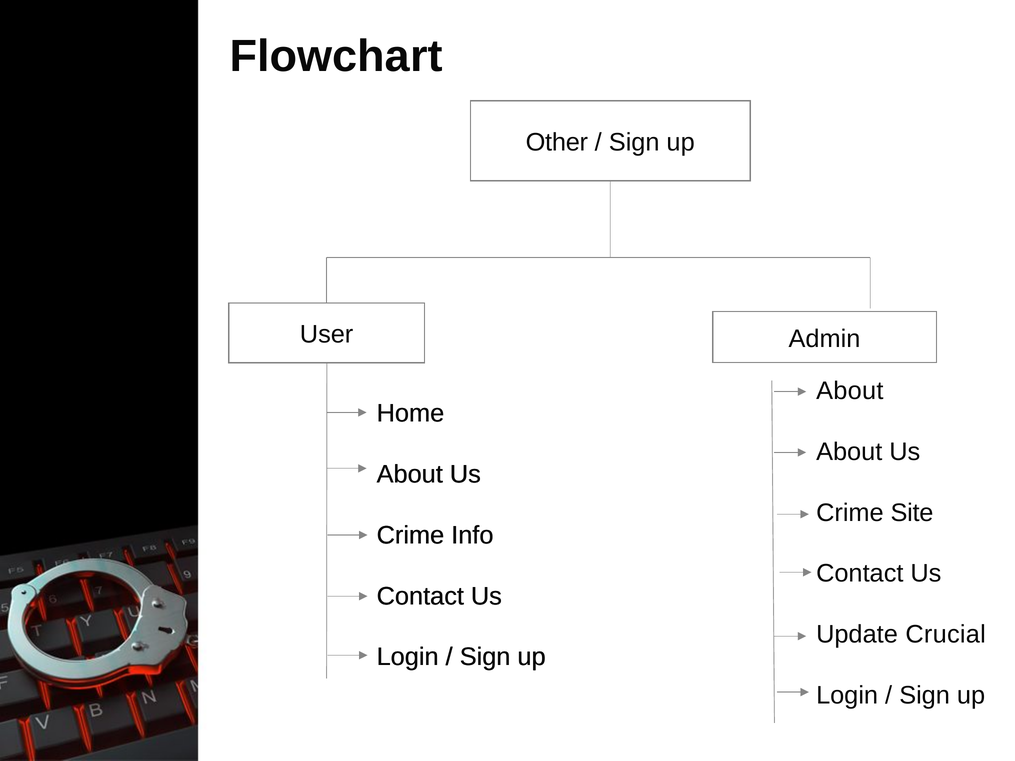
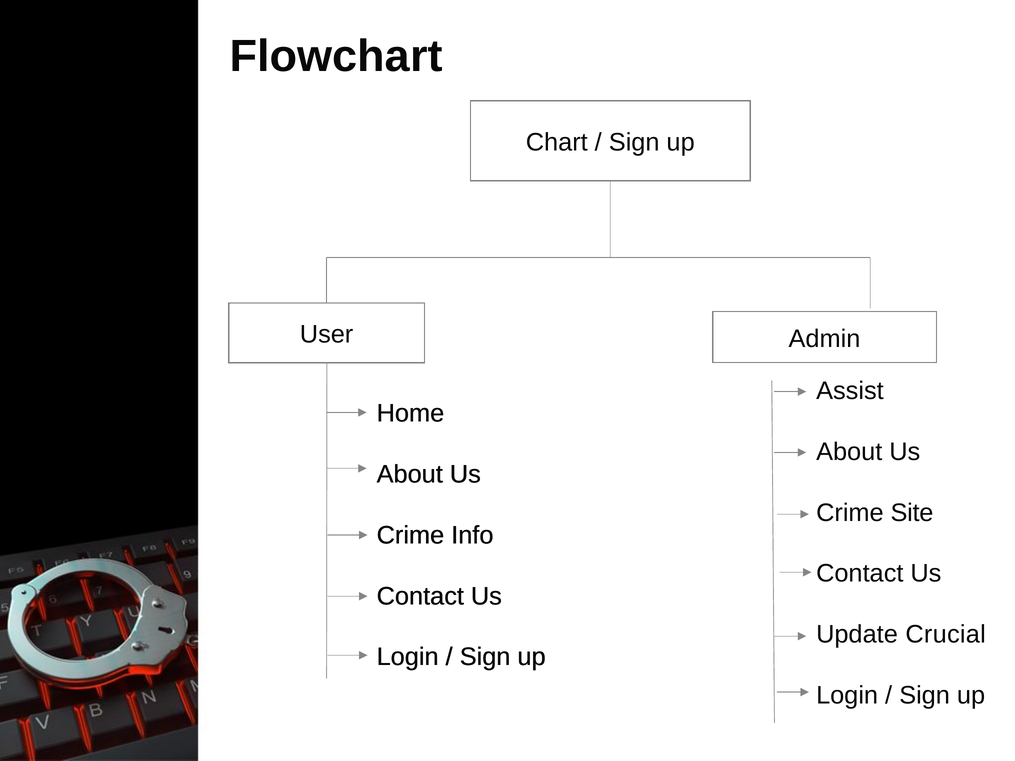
Other: Other -> Chart
About at (850, 391): About -> Assist
